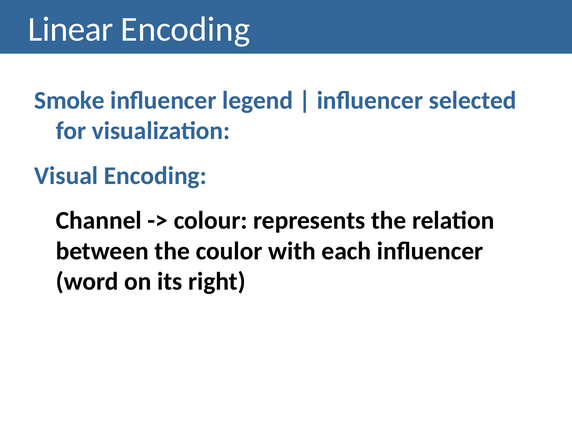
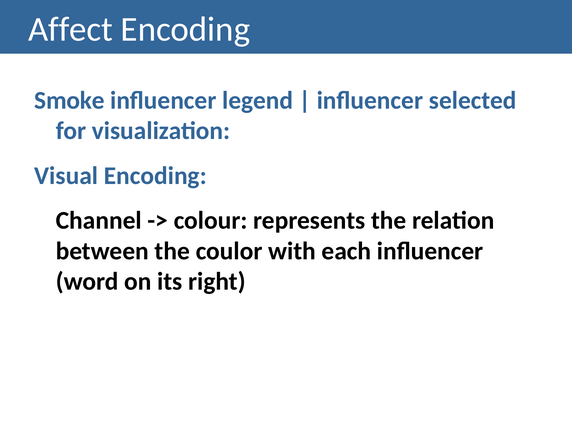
Linear: Linear -> Affect
